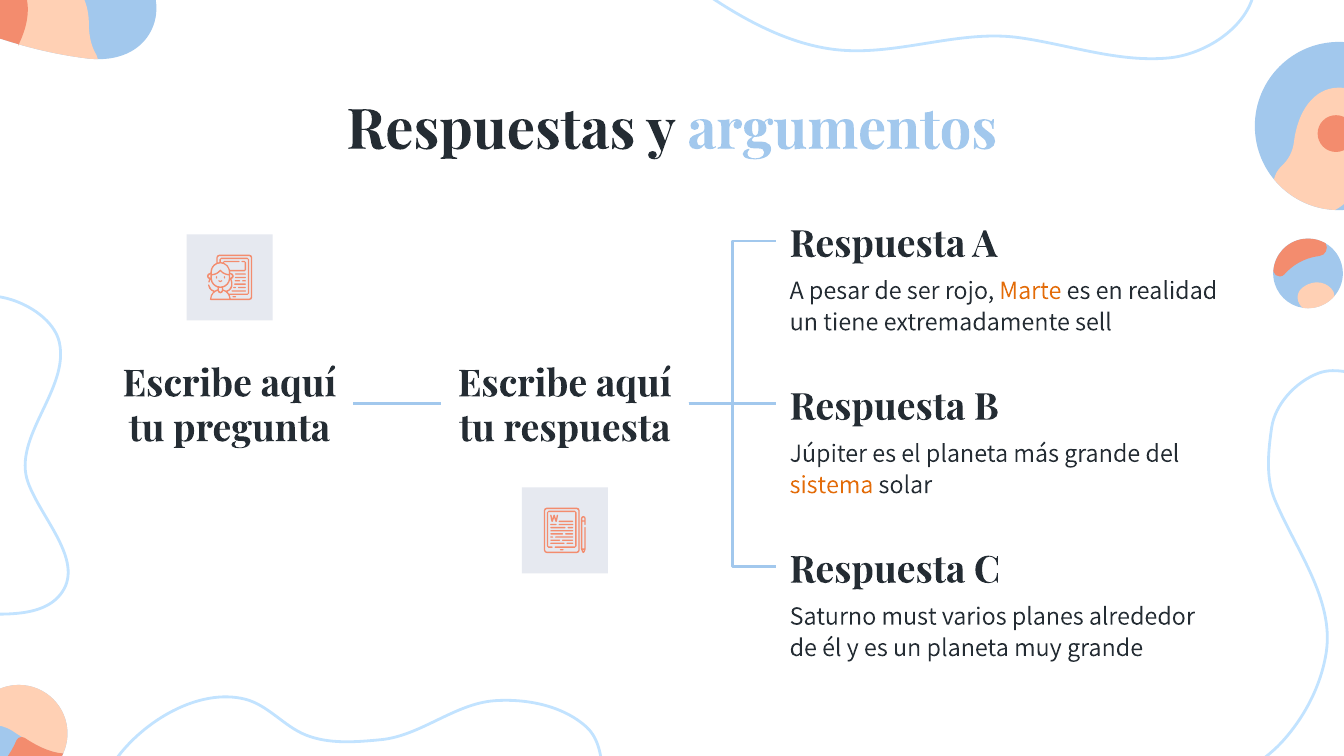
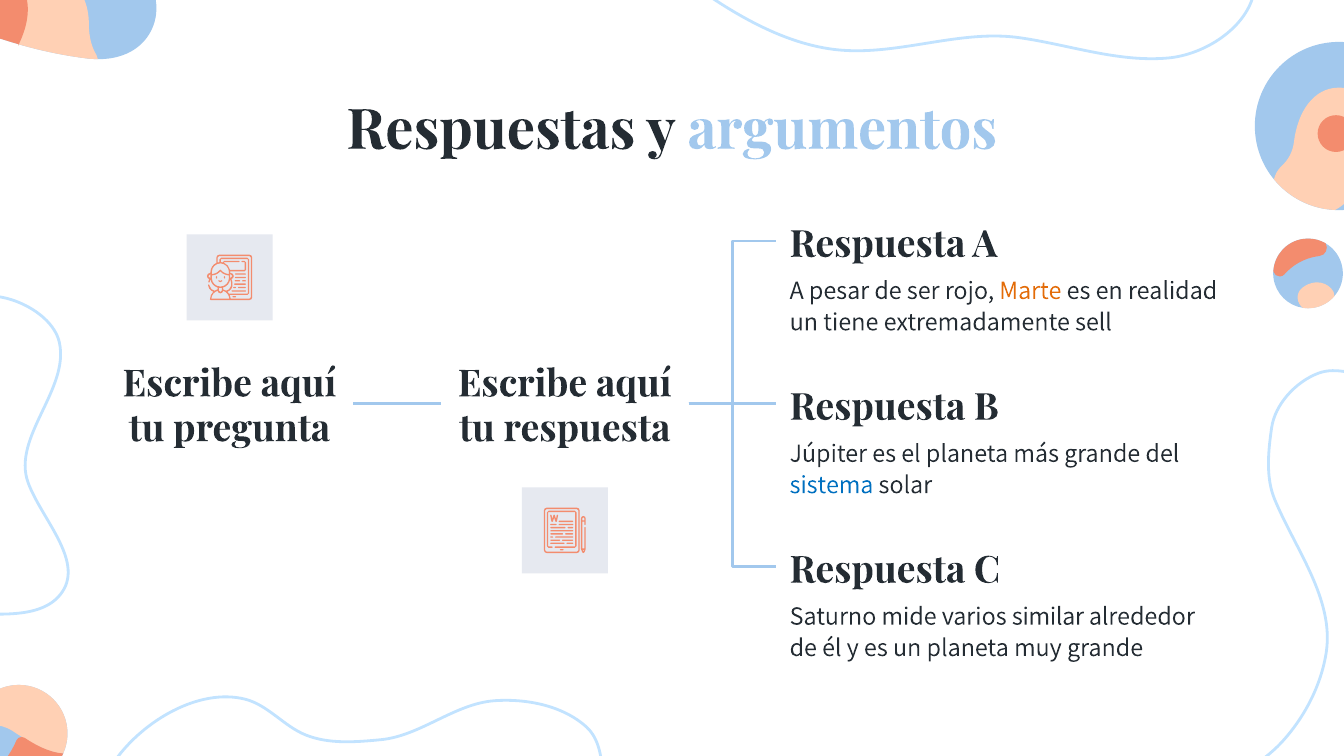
sistema colour: orange -> blue
must: must -> mide
planes: planes -> similar
